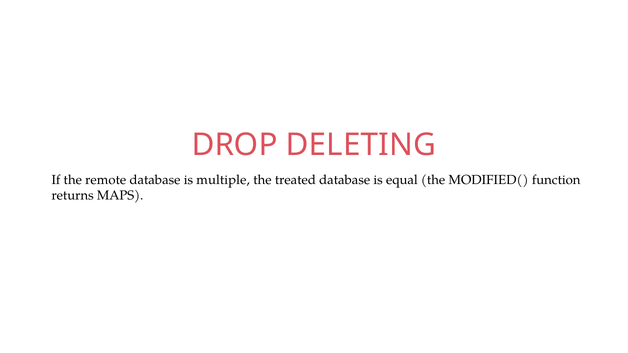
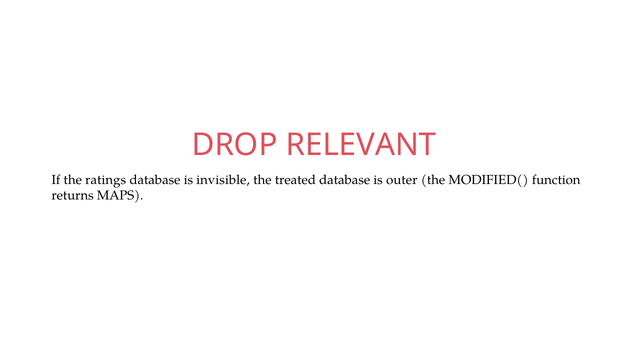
DELETING: DELETING -> RELEVANT
remote: remote -> ratings
multiple: multiple -> invisible
equal: equal -> outer
